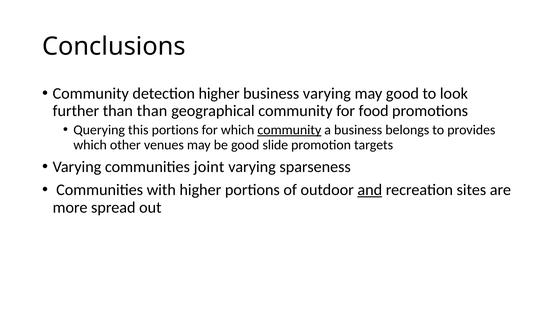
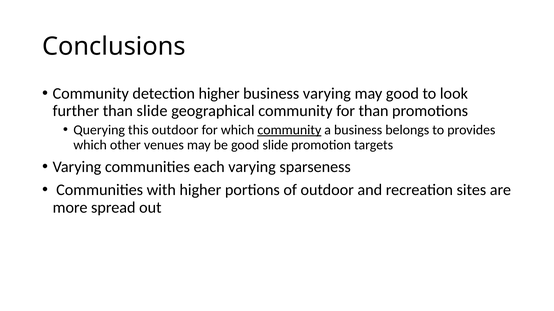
than than: than -> slide
for food: food -> than
this portions: portions -> outdoor
joint: joint -> each
and underline: present -> none
